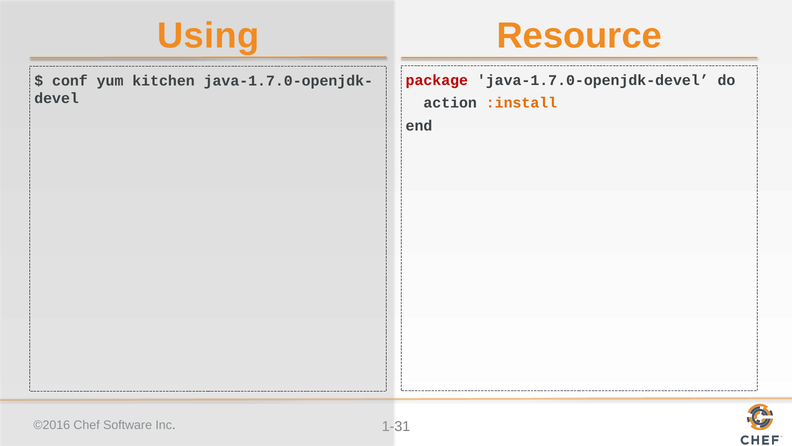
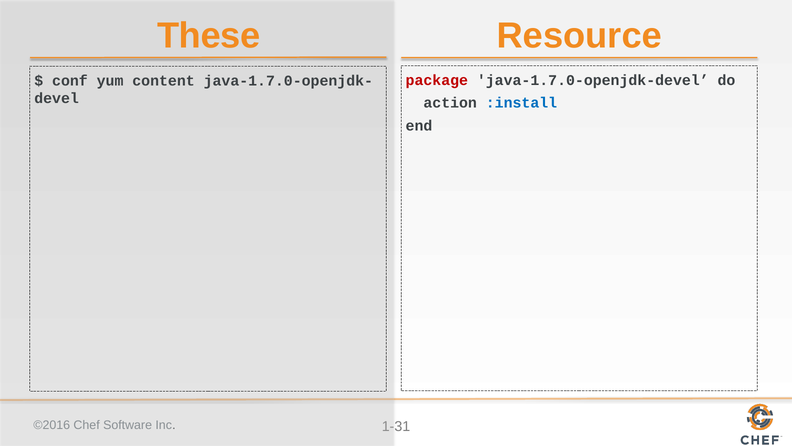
Using: Using -> These
kitchen: kitchen -> content
:install colour: orange -> blue
